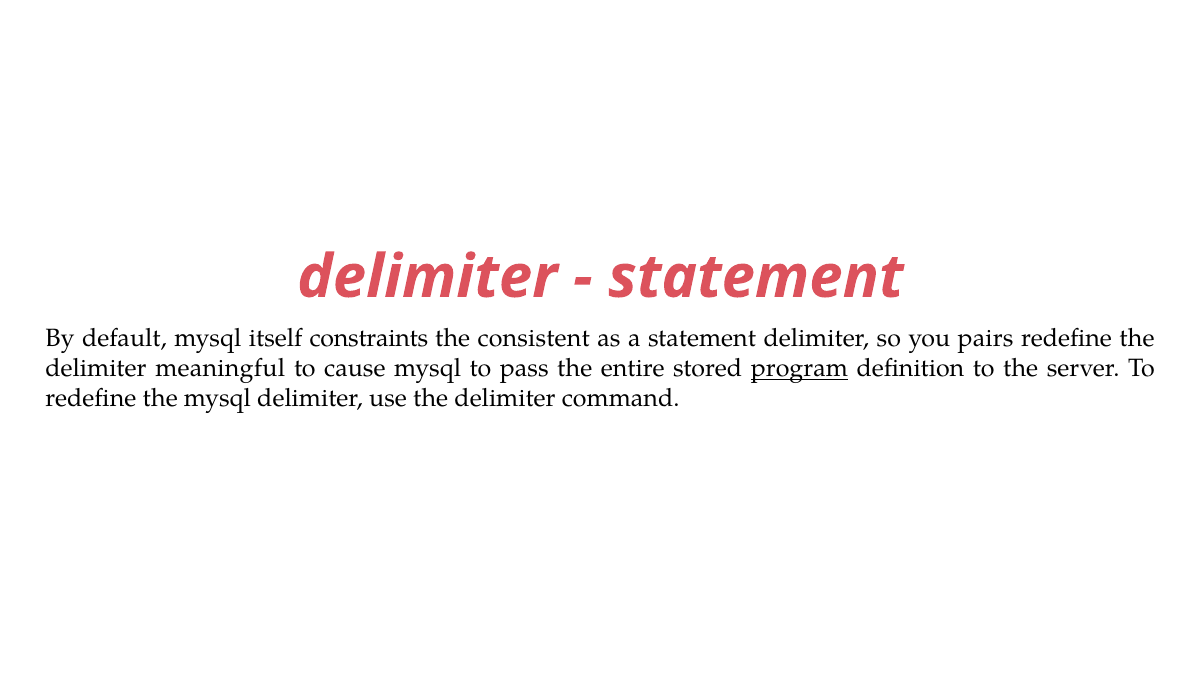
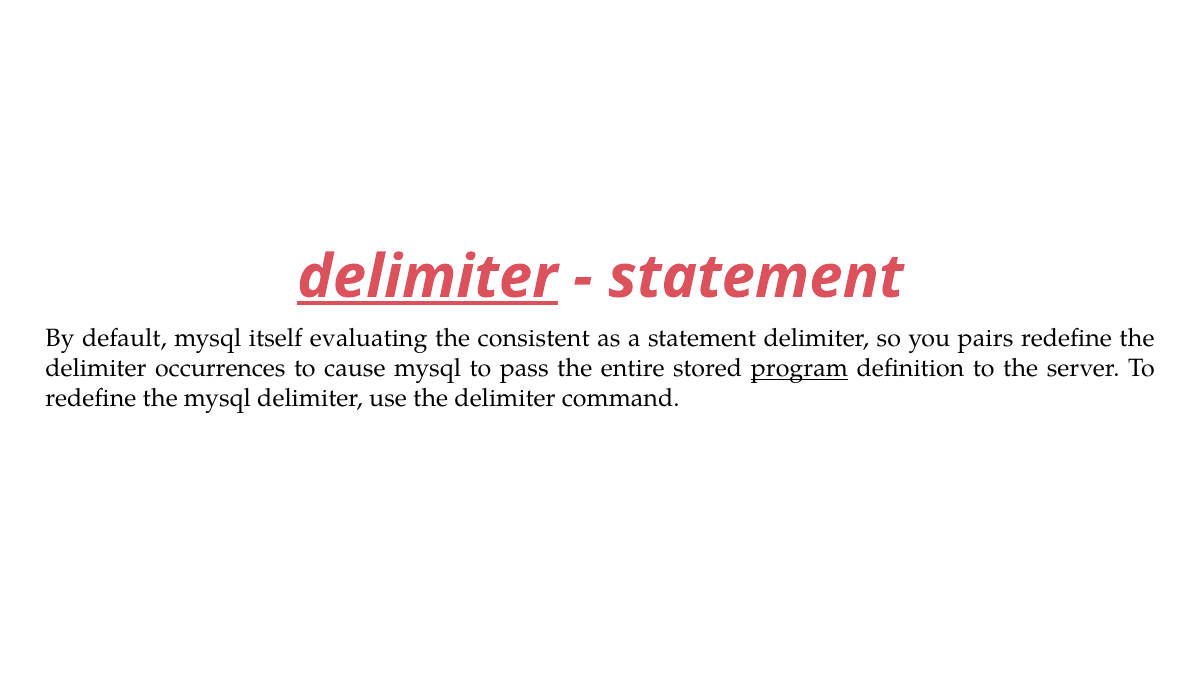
delimiter at (427, 277) underline: none -> present
constraints: constraints -> evaluating
meaningful: meaningful -> occurrences
